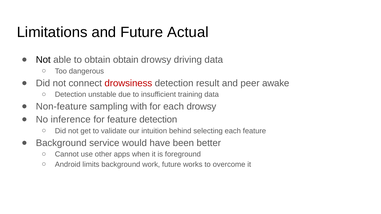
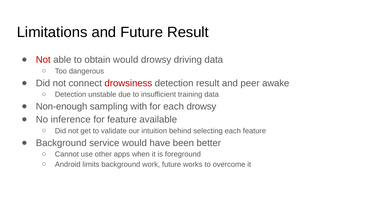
Future Actual: Actual -> Result
Not at (43, 60) colour: black -> red
obtain obtain: obtain -> would
Non-feature: Non-feature -> Non-enough
feature detection: detection -> available
